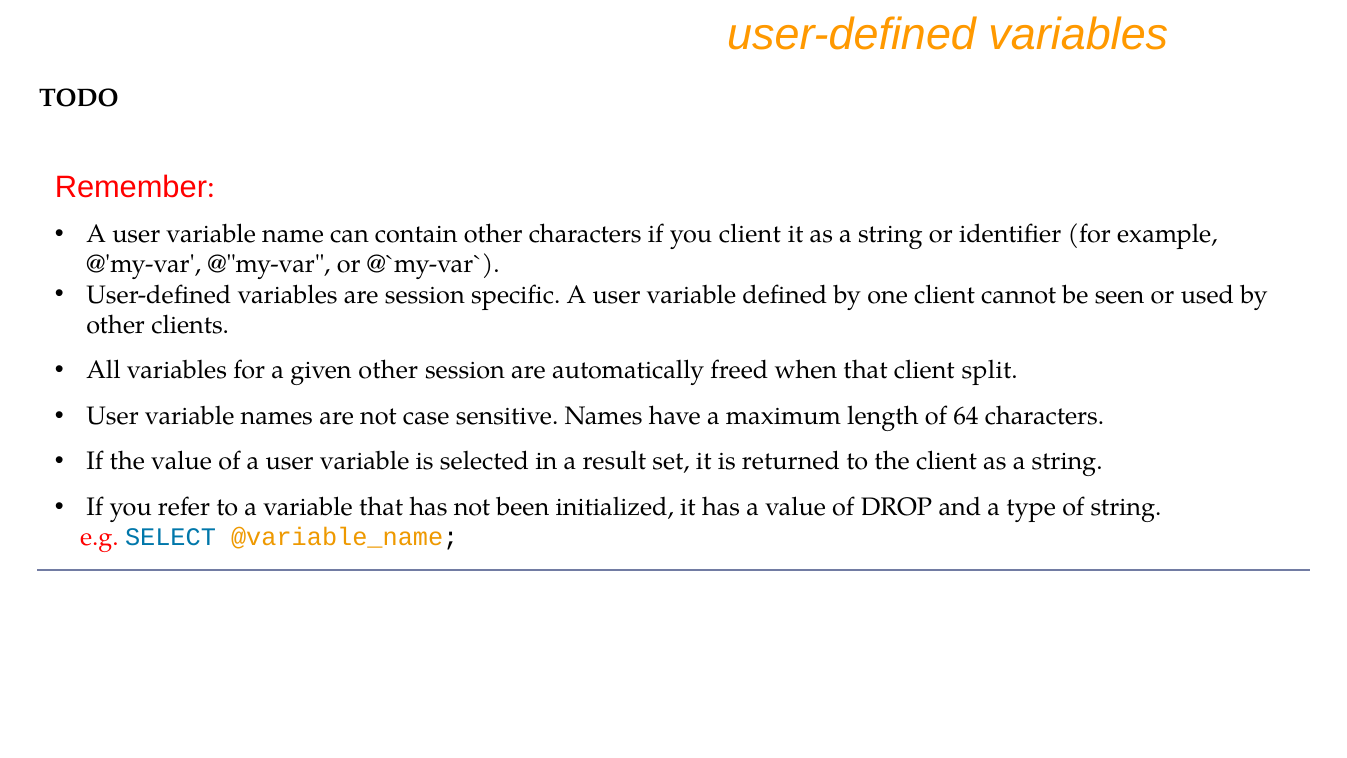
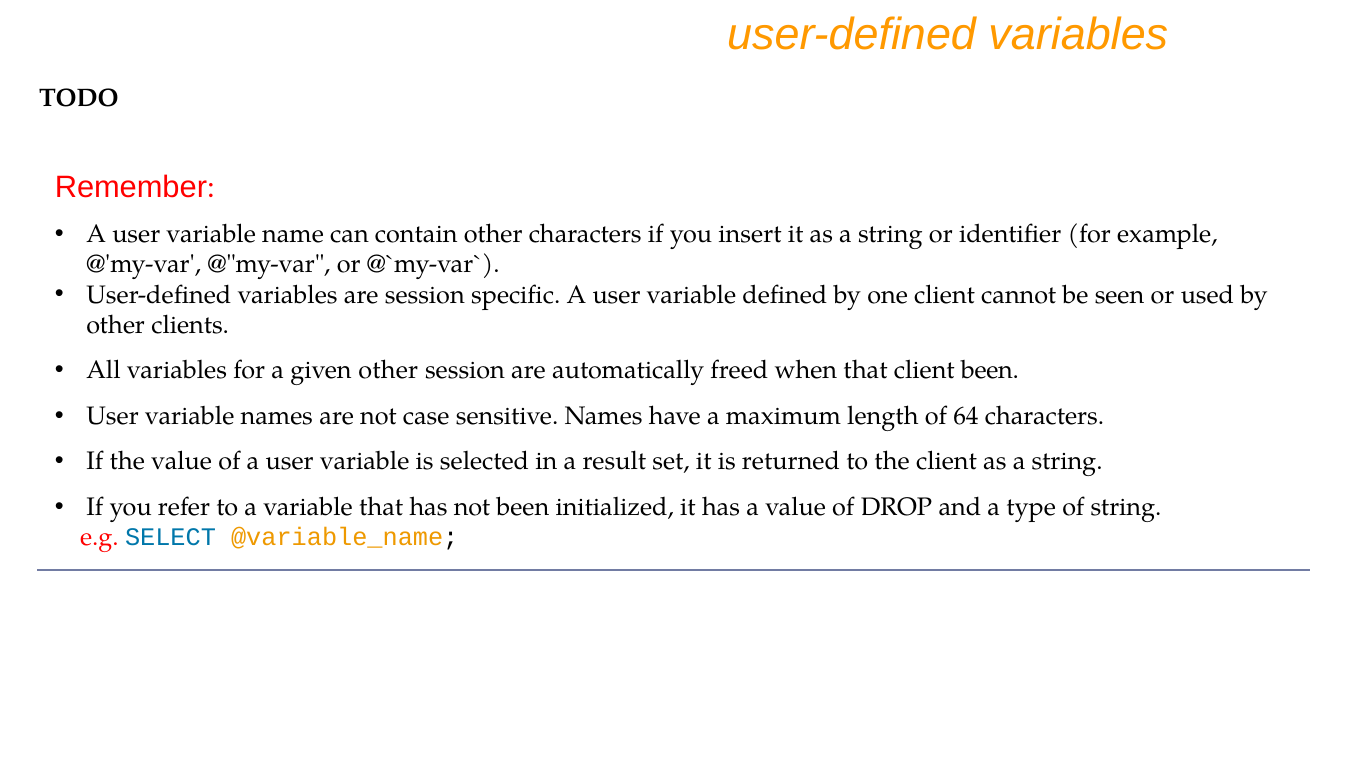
you client: client -> insert
client split: split -> been
